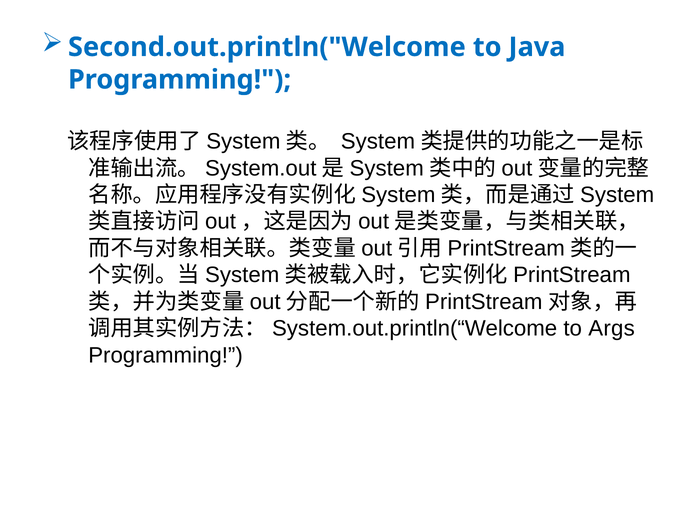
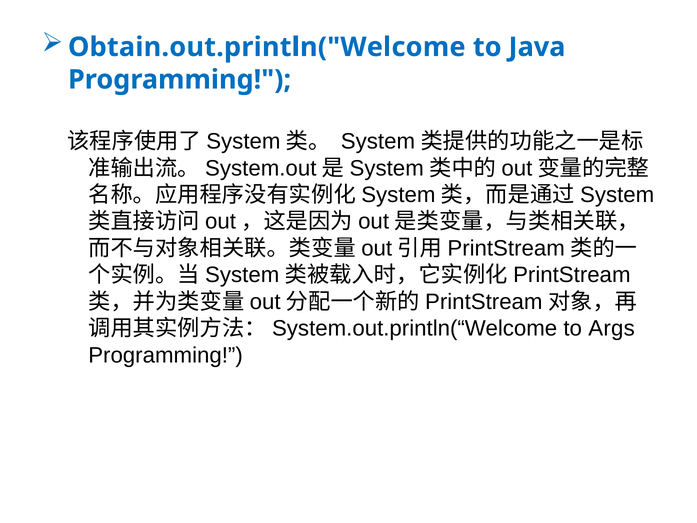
Second.out.println("Welcome: Second.out.println("Welcome -> Obtain.out.println("Welcome
